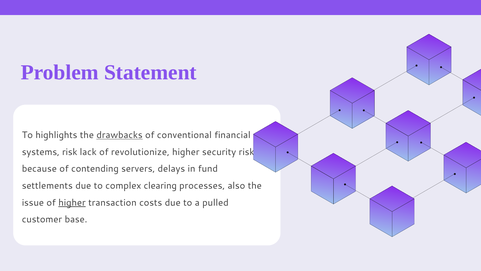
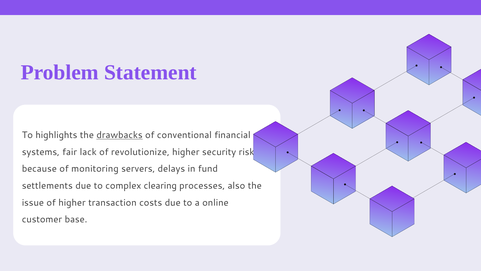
risk: risk -> fair
contending: contending -> monitoring
higher at (72, 202) underline: present -> none
pulled: pulled -> online
